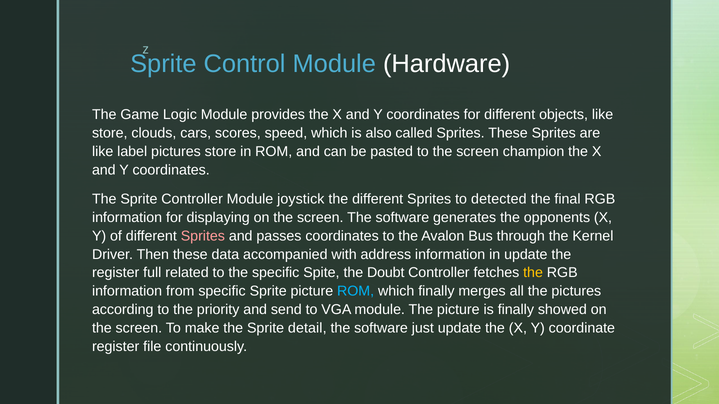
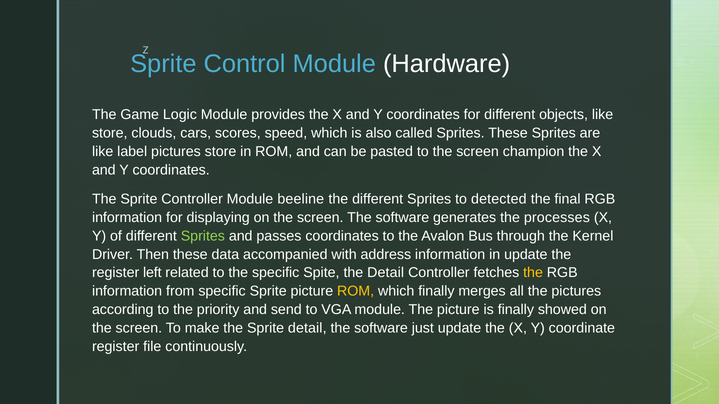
joystick: joystick -> beeline
opponents: opponents -> processes
Sprites at (203, 236) colour: pink -> light green
full: full -> left
the Doubt: Doubt -> Detail
ROM at (356, 292) colour: light blue -> yellow
